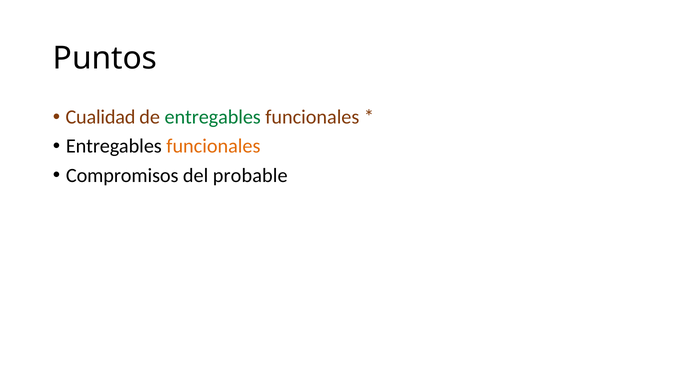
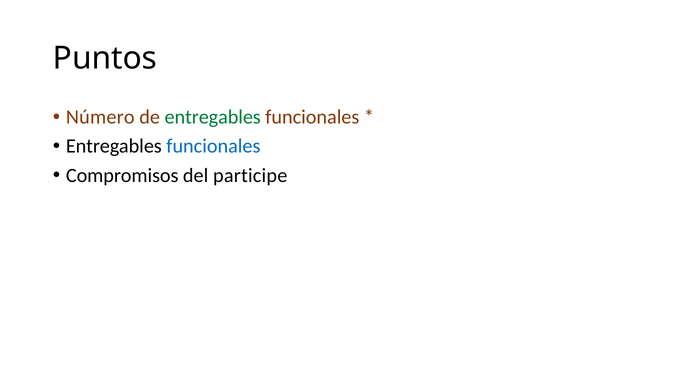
Cualidad: Cualidad -> Número
funcionales at (213, 146) colour: orange -> blue
probable: probable -> participe
